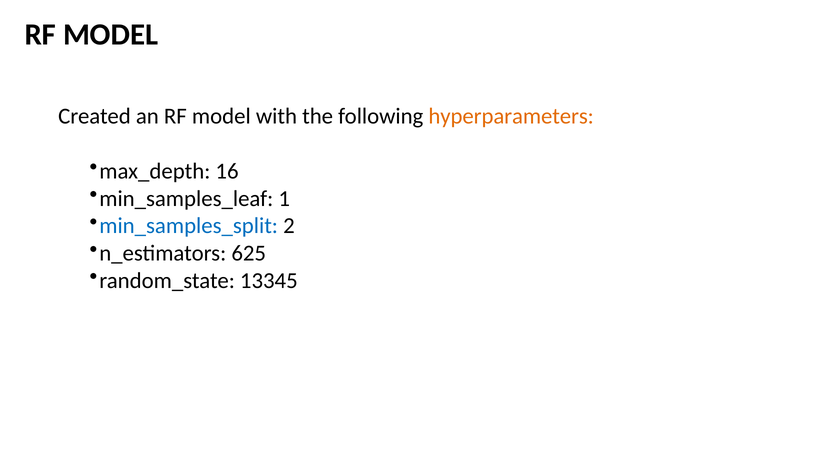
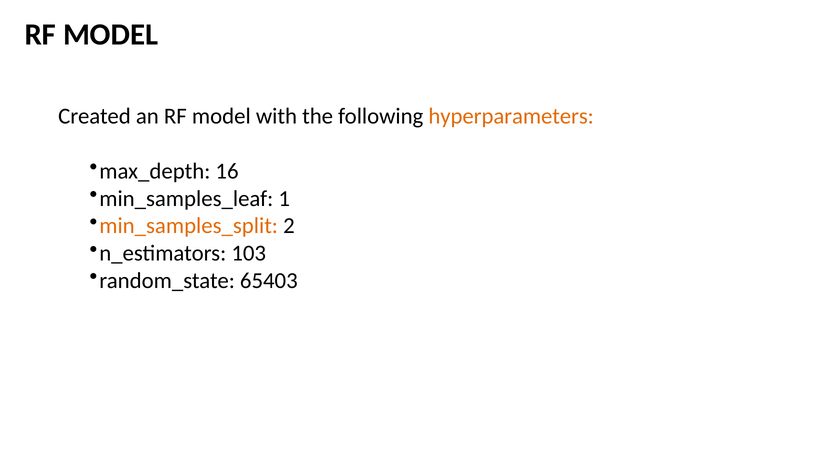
min_samples_split colour: blue -> orange
625: 625 -> 103
13345: 13345 -> 65403
